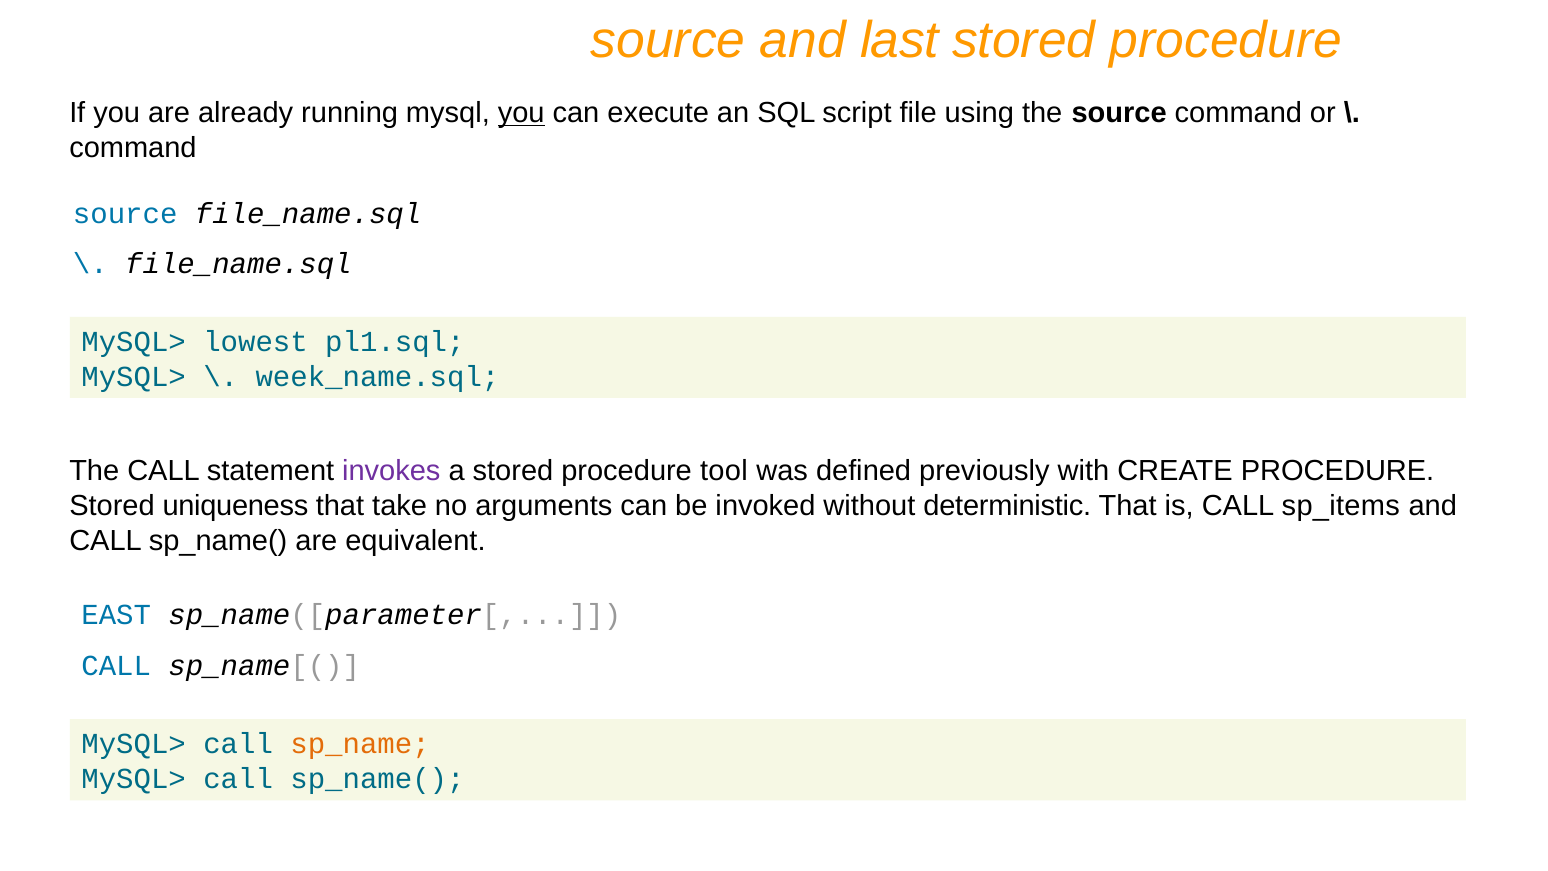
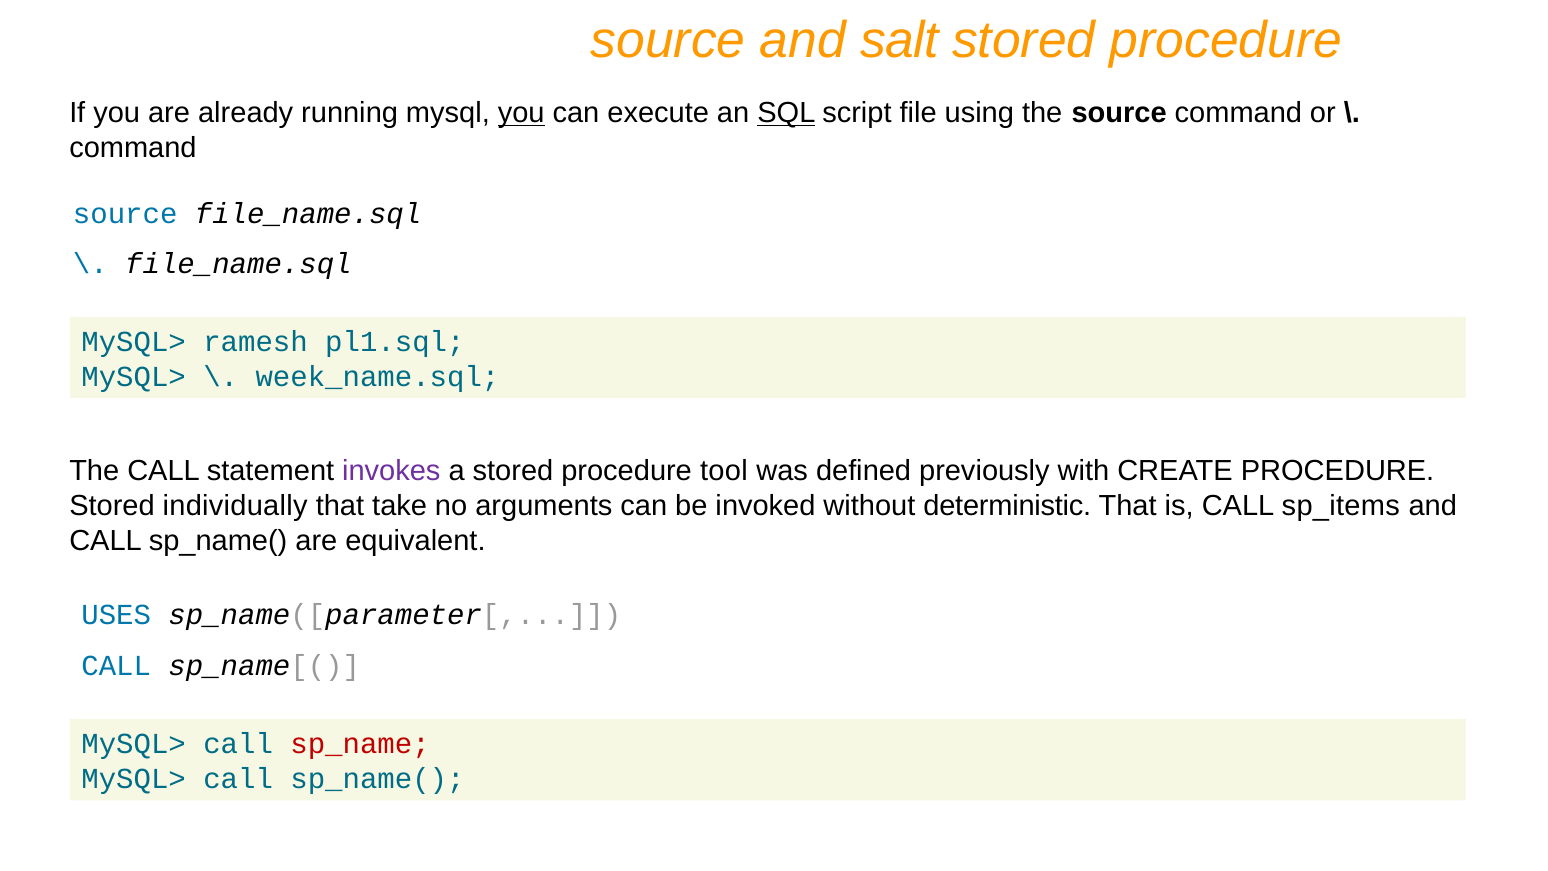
last: last -> salt
SQL underline: none -> present
lowest: lowest -> ramesh
uniqueness: uniqueness -> individually
EAST: EAST -> USES
sp_name colour: orange -> red
